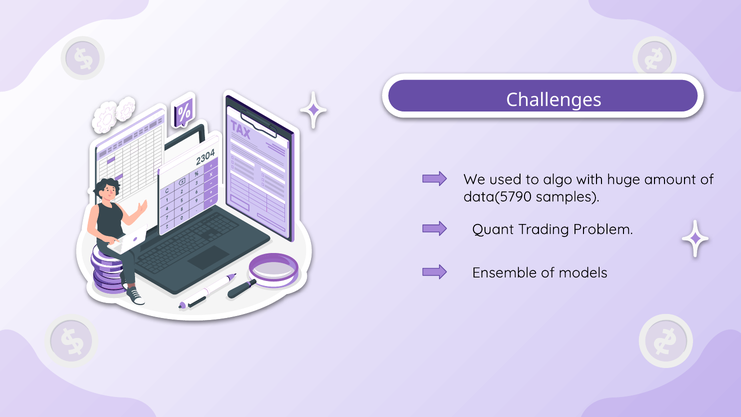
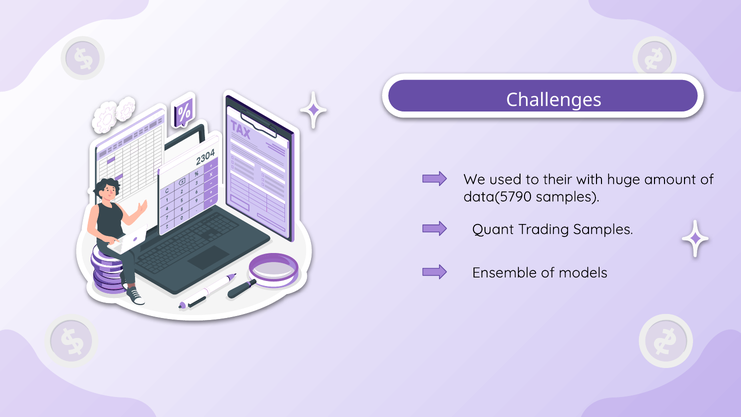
algo: algo -> their
Trading Problem: Problem -> Samples
